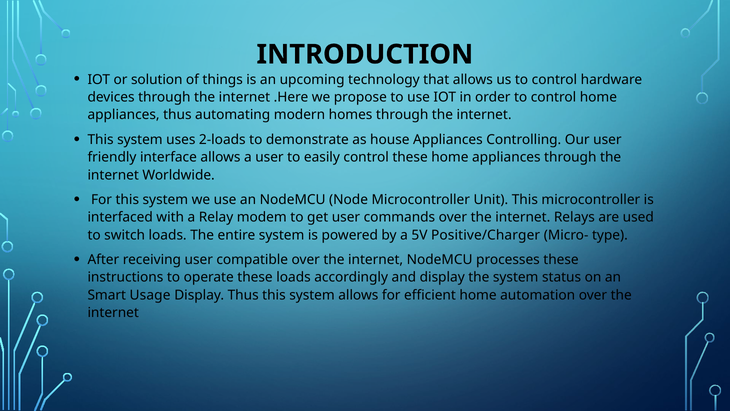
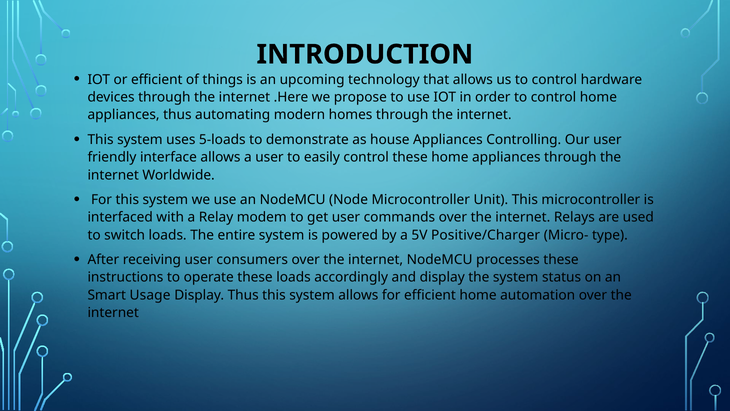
or solution: solution -> efficient
2-loads: 2-loads -> 5-loads
compatible: compatible -> consumers
